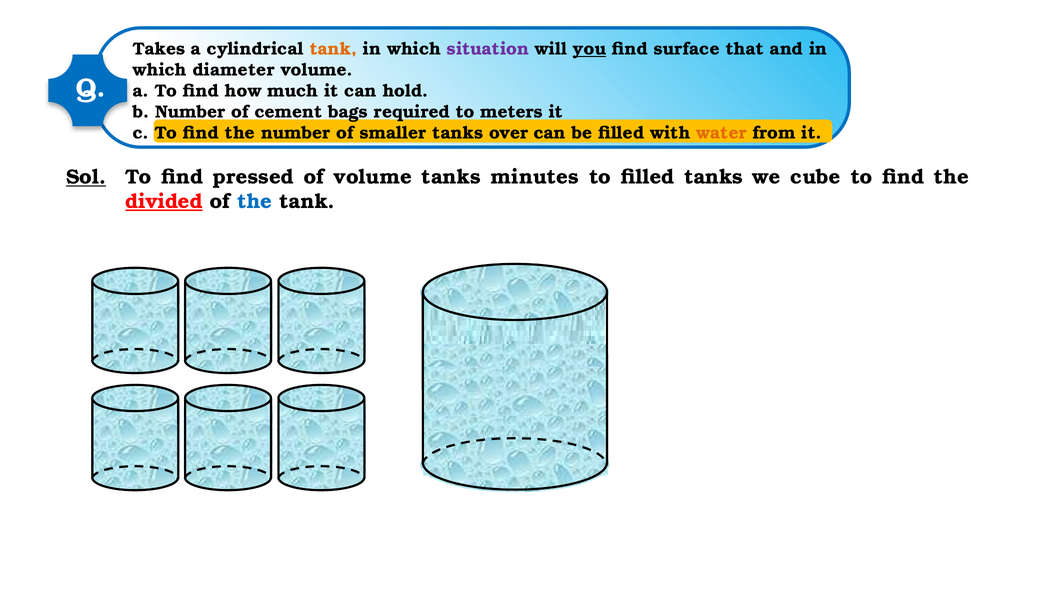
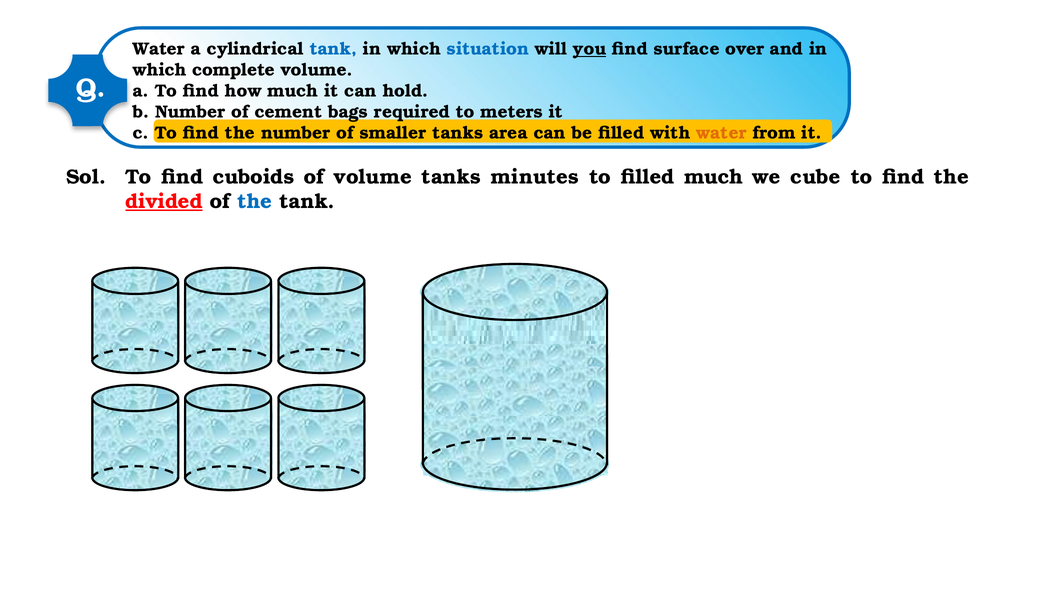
Takes at (159, 49): Takes -> Water
tank at (333, 49) colour: orange -> blue
situation colour: purple -> blue
that: that -> over
diameter: diameter -> complete
over: over -> area
Sol underline: present -> none
pressed: pressed -> cuboids
filled tanks: tanks -> much
